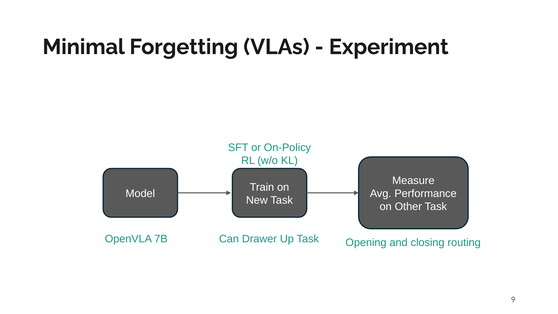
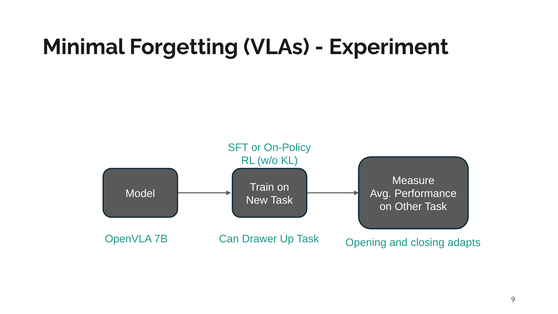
routing: routing -> adapts
